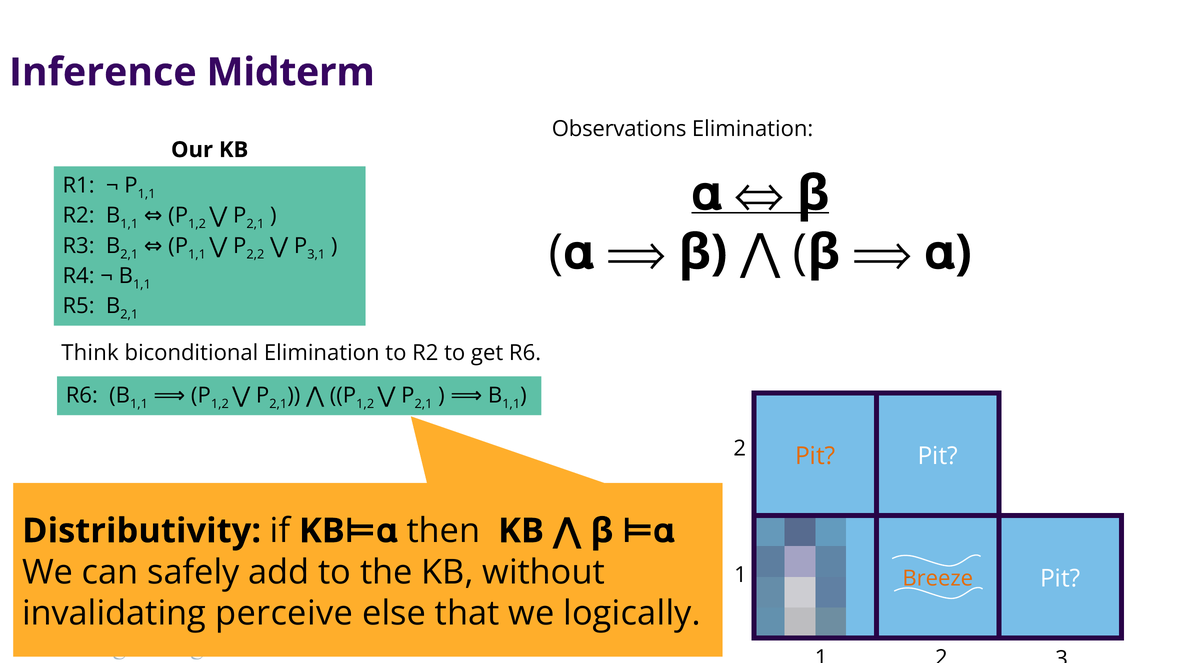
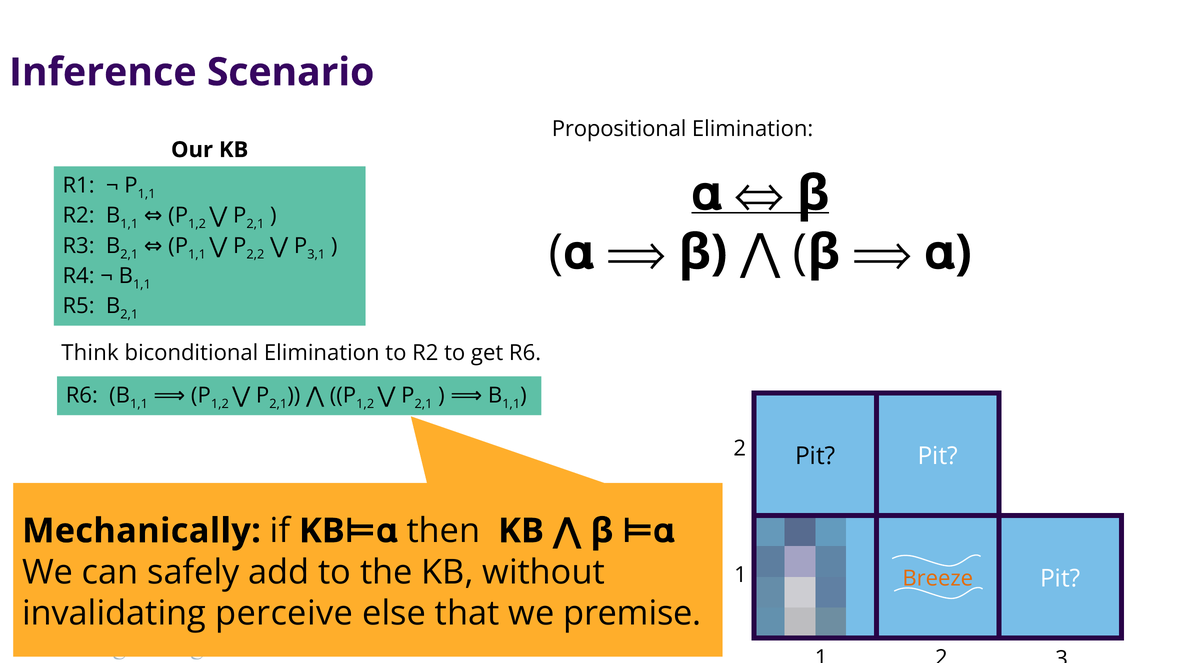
Midterm: Midterm -> Scenario
Observations: Observations -> Propositional
Pit at (815, 456) colour: orange -> black
Distributivity: Distributivity -> Mechanically
logically: logically -> premise
